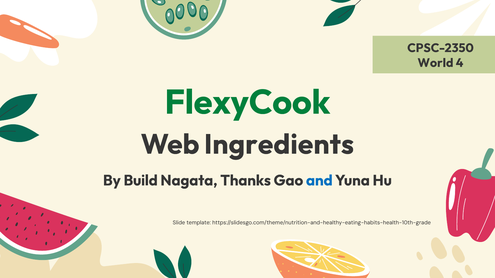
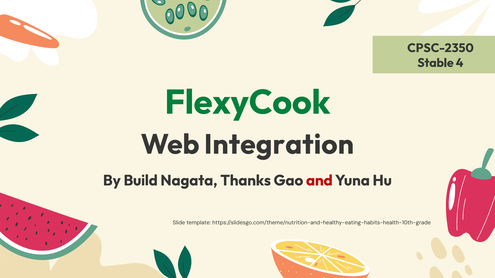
World: World -> Stable
Ingredients: Ingredients -> Integration
and colour: blue -> red
